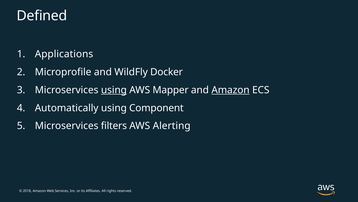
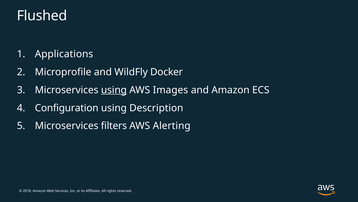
Defined: Defined -> Flushed
Mapper: Mapper -> Images
Amazon at (231, 90) underline: present -> none
Automatically: Automatically -> Configuration
Component: Component -> Description
